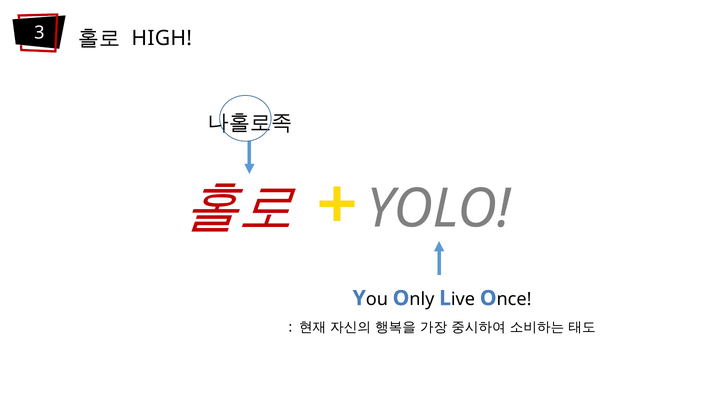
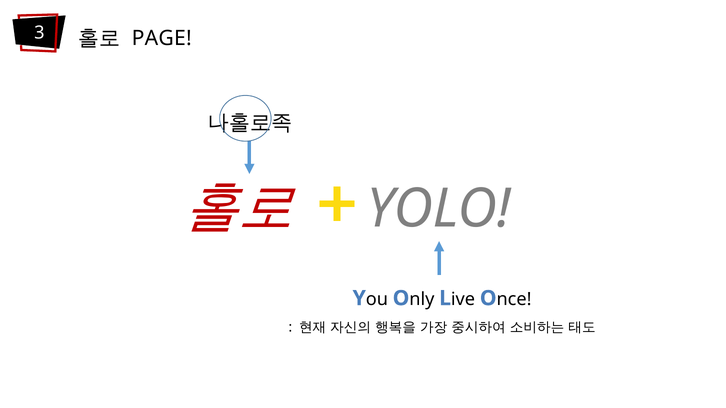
HIGH: HIGH -> PAGE
